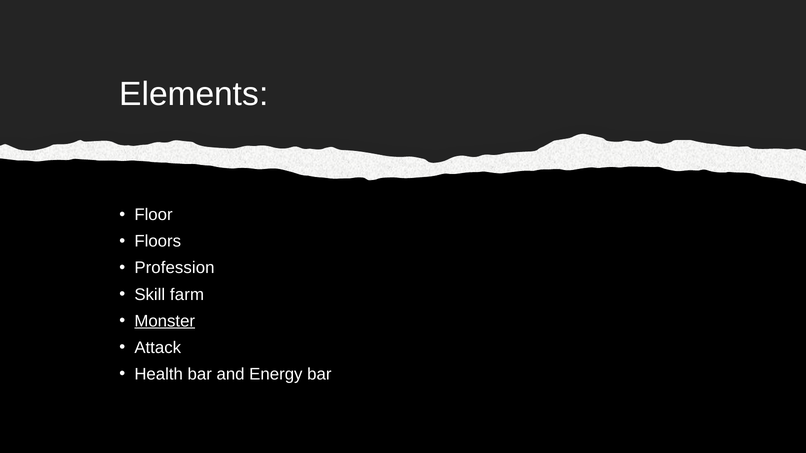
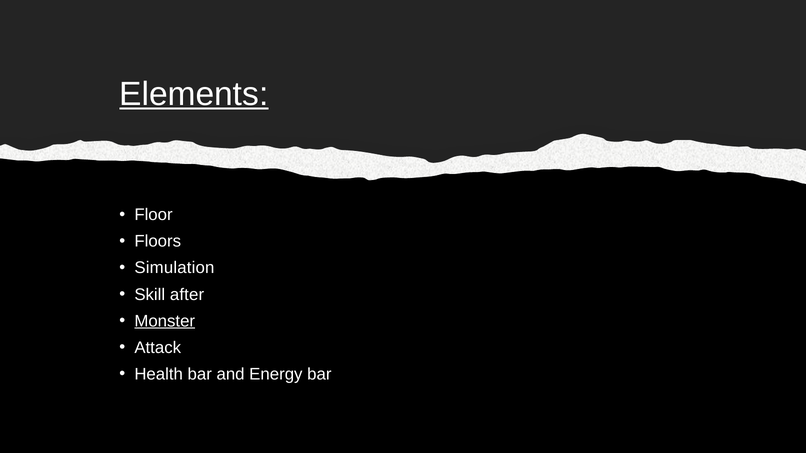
Elements underline: none -> present
Profession: Profession -> Simulation
farm: farm -> after
